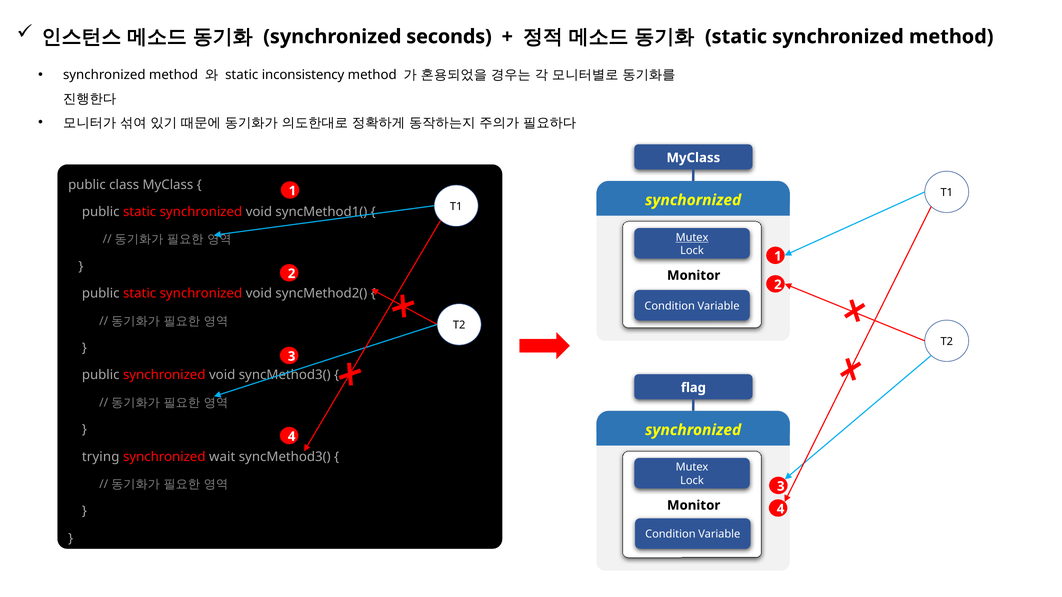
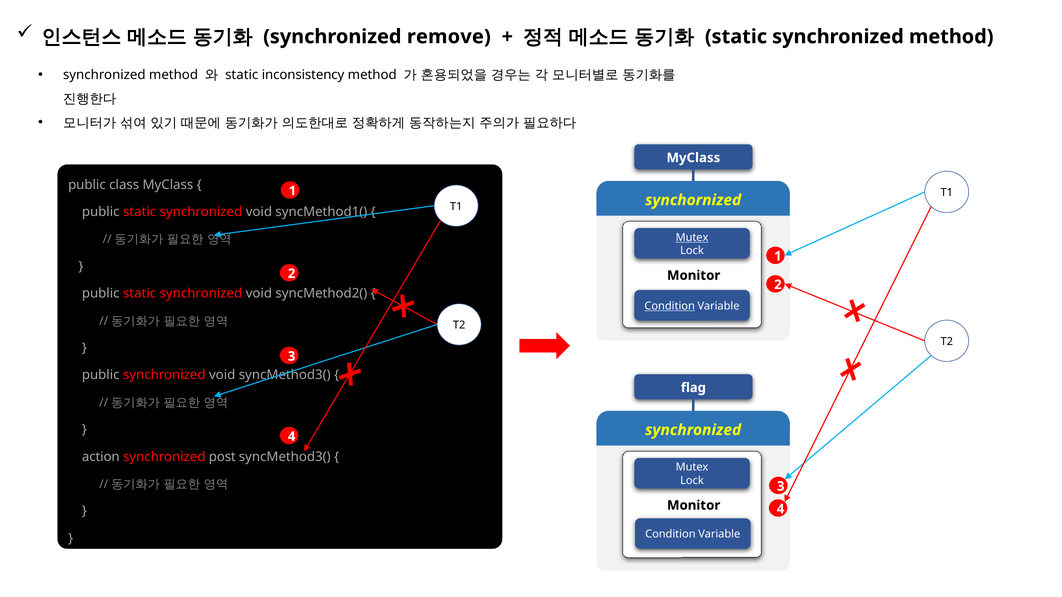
seconds: seconds -> remove
Condition at (670, 306) underline: none -> present
trying: trying -> action
wait: wait -> post
